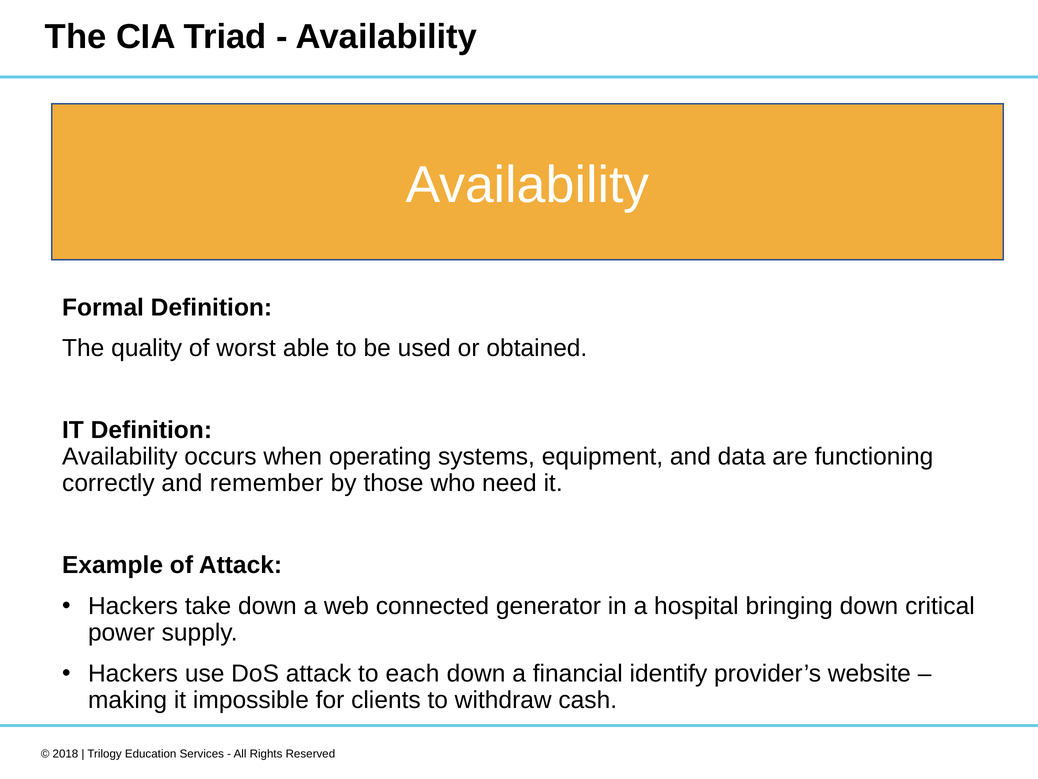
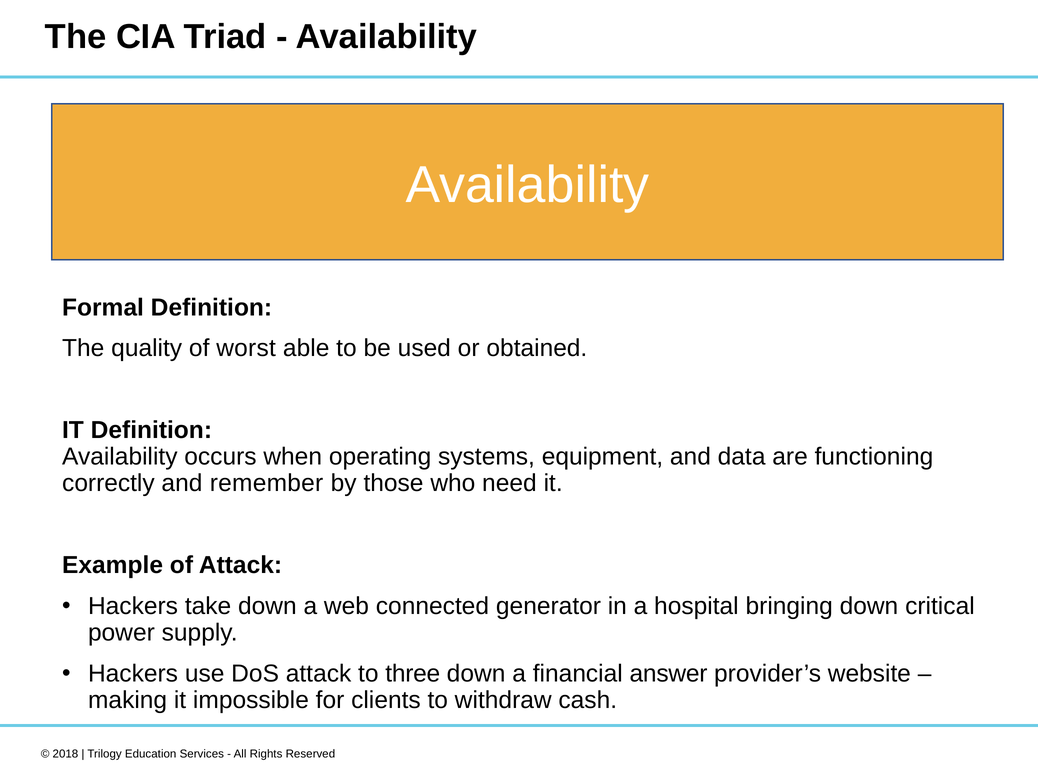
each: each -> three
identify: identify -> answer
